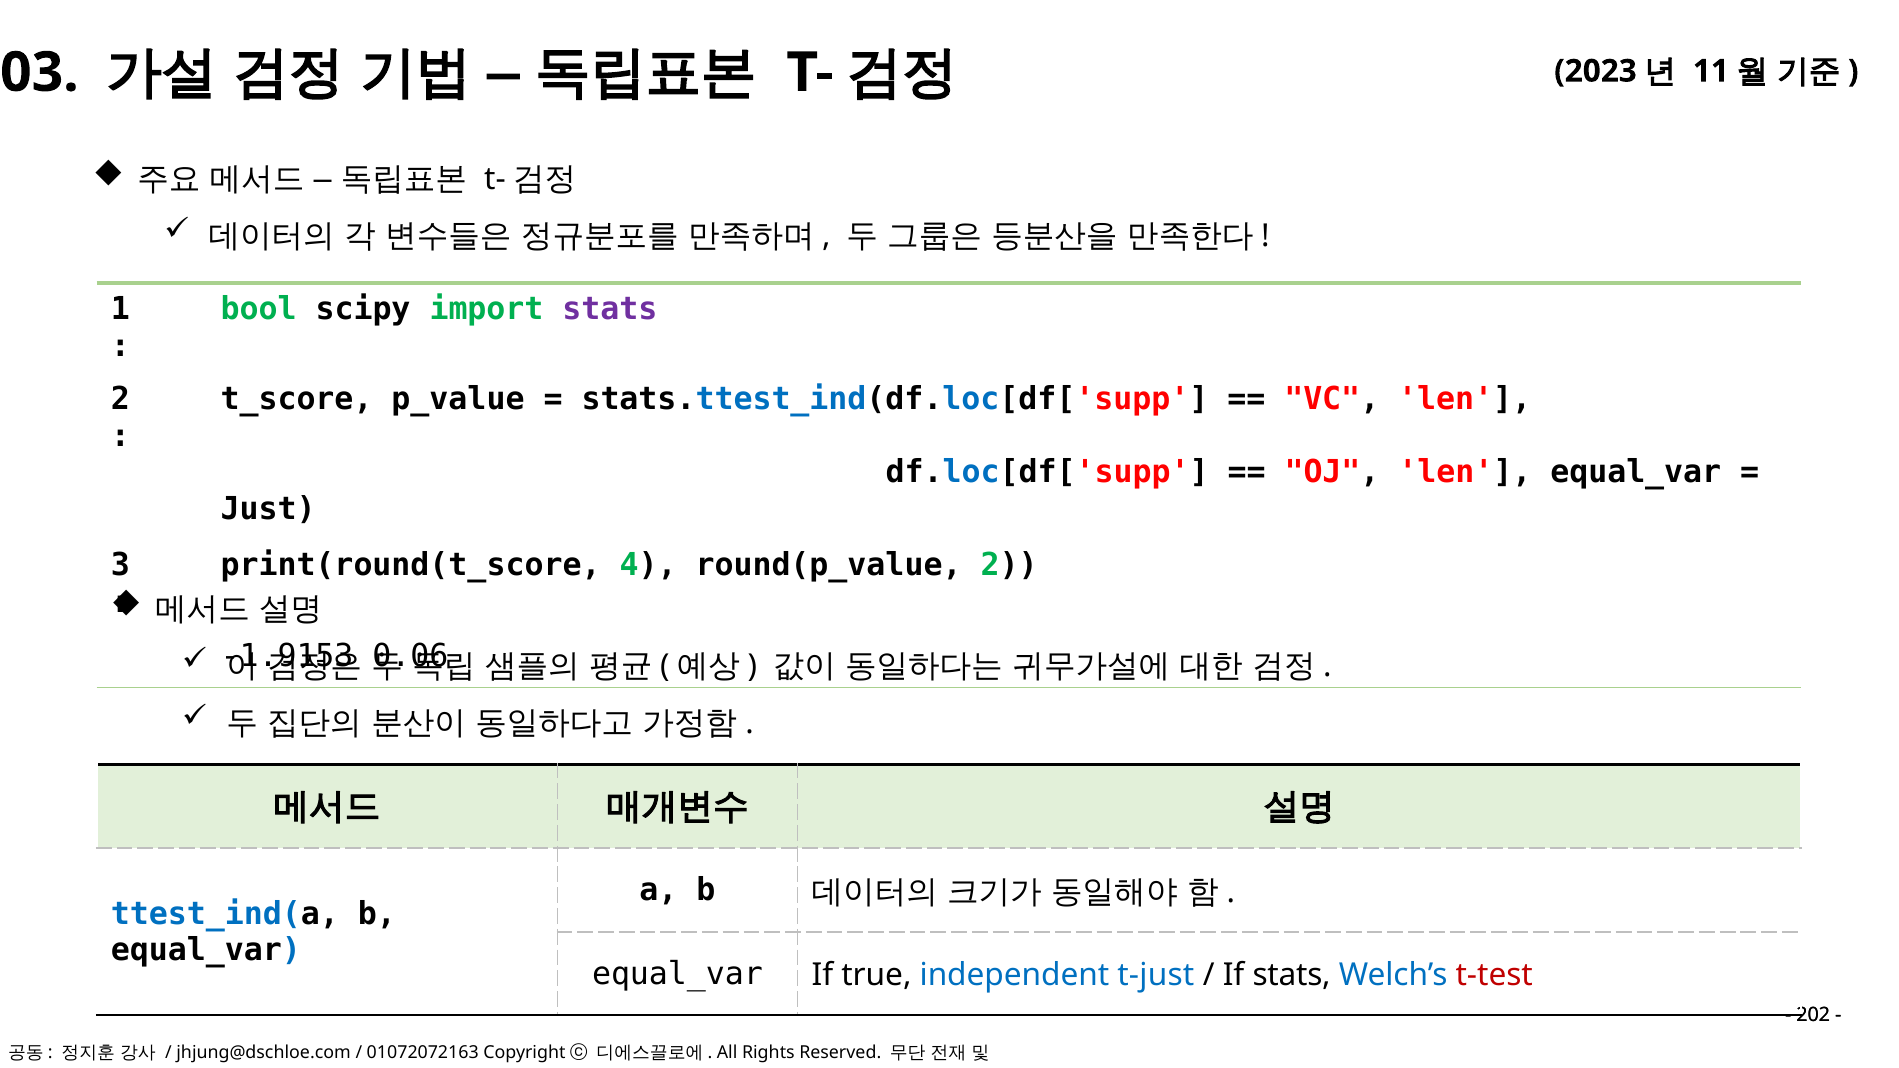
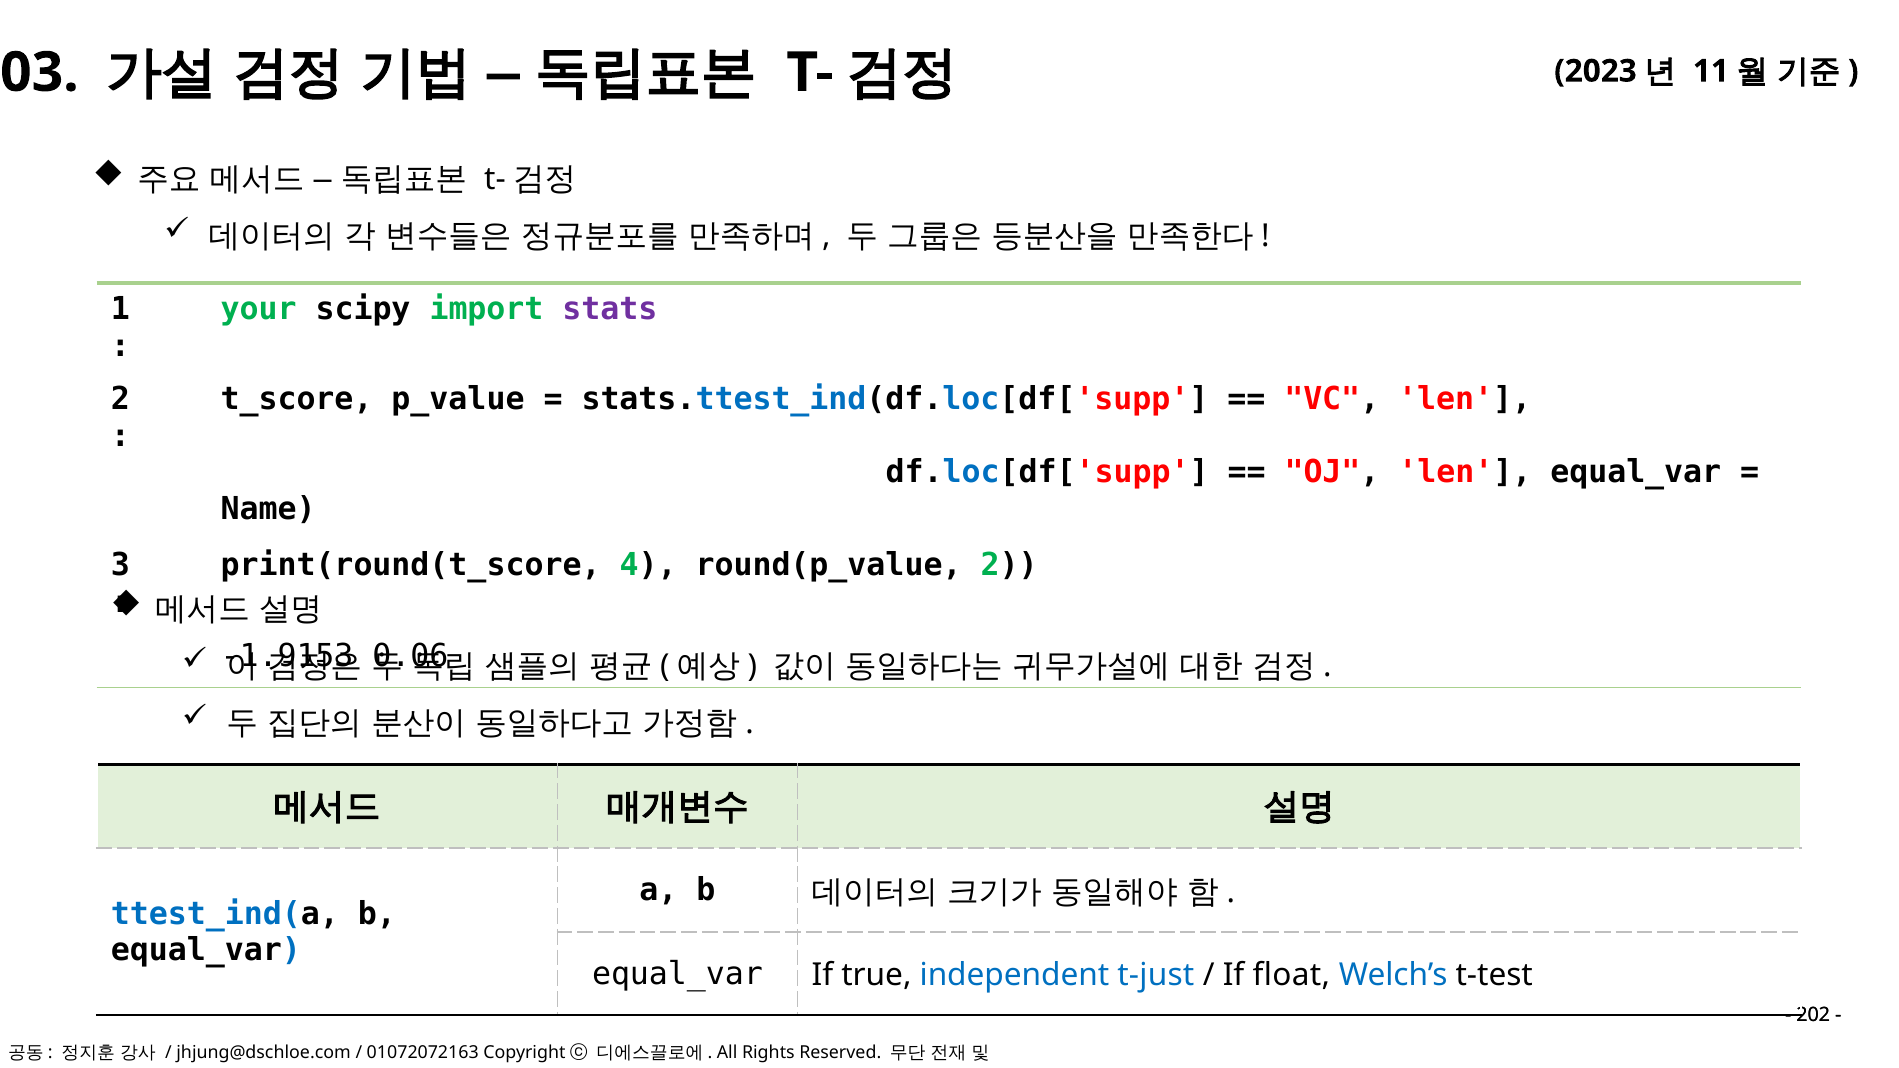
bool: bool -> your
Just: Just -> Name
If stats: stats -> float
t-test colour: red -> black
